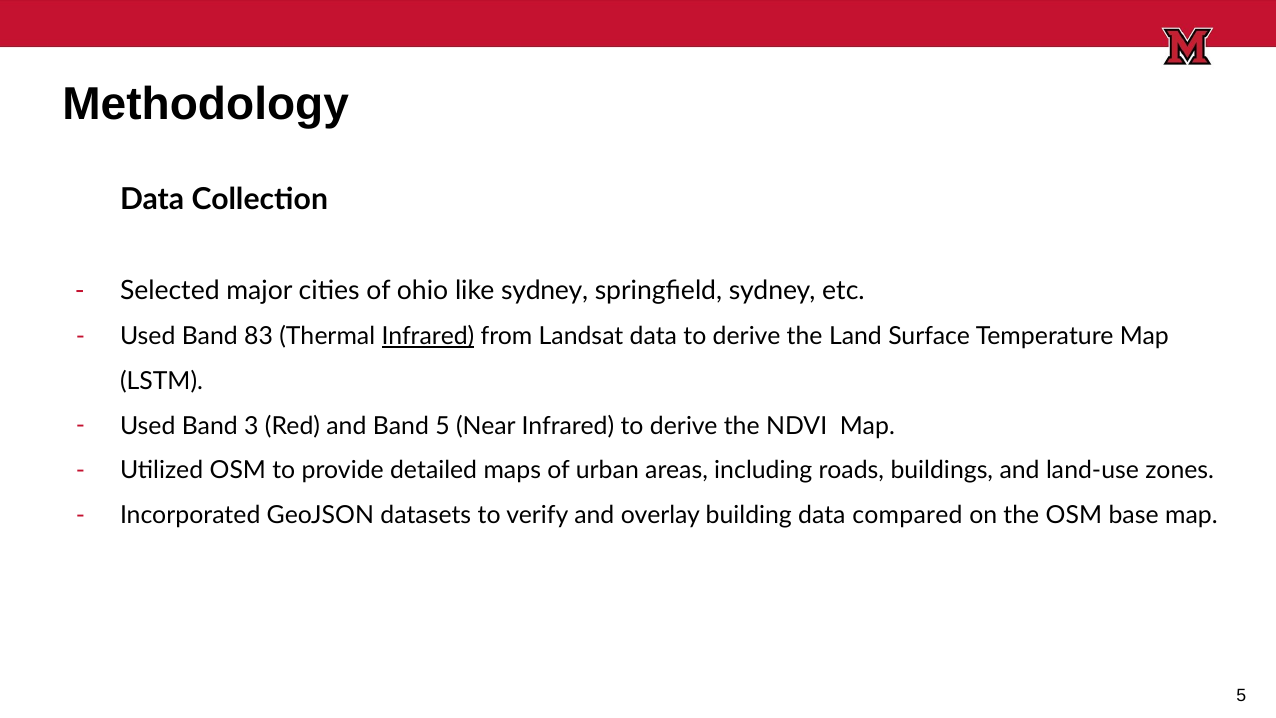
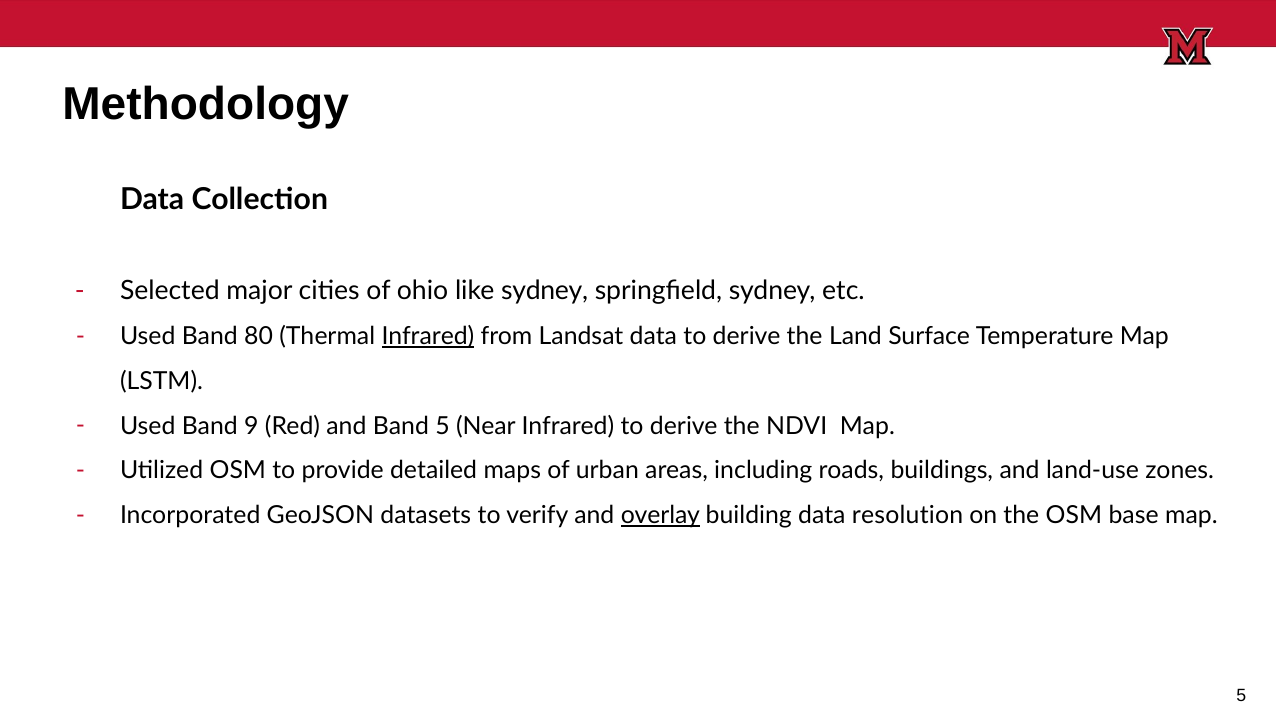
83: 83 -> 80
3: 3 -> 9
overlay underline: none -> present
compared: compared -> resolution
